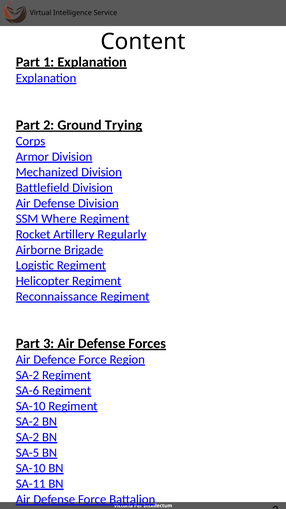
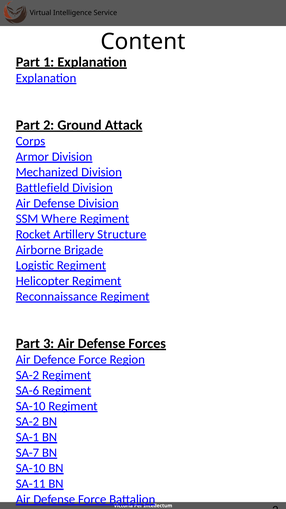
Trying: Trying -> Attack
Regularly: Regularly -> Structure
SA-2 at (28, 437): SA-2 -> SA-1
SA-5: SA-5 -> SA-7
